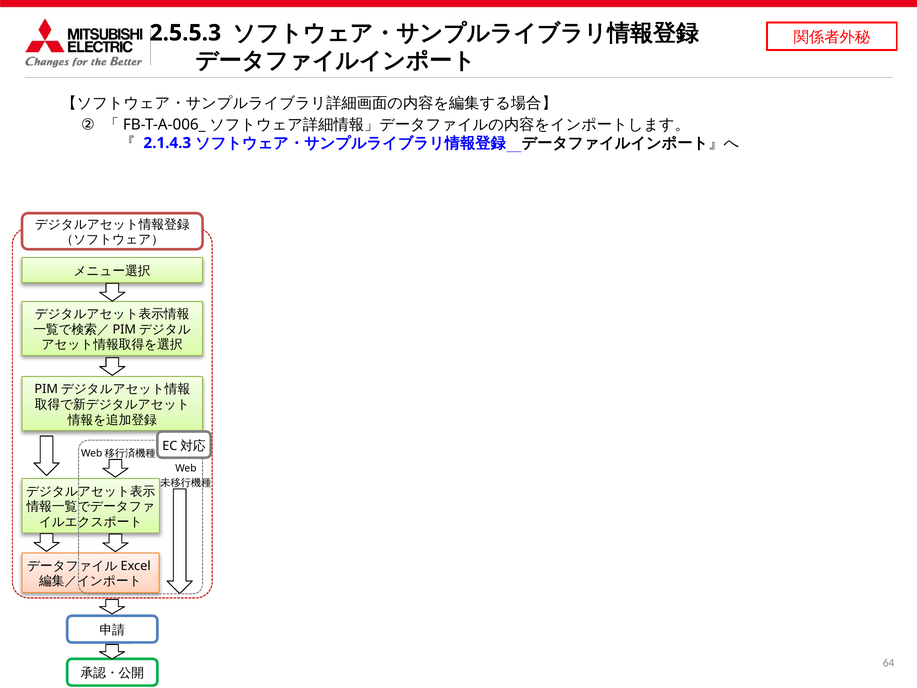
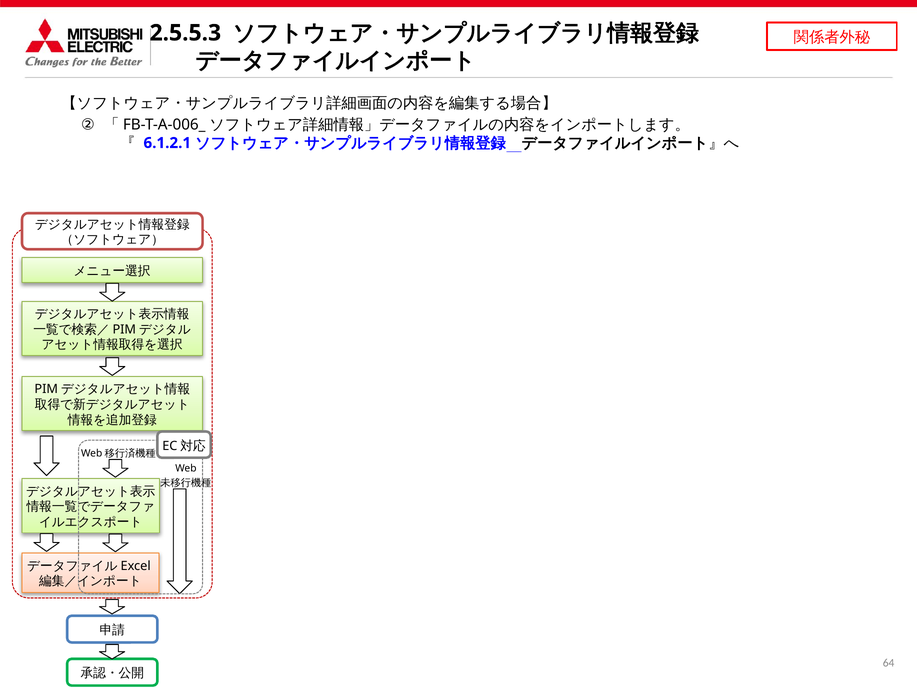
2.1.4.3: 2.1.4.3 -> 6.1.2.1
